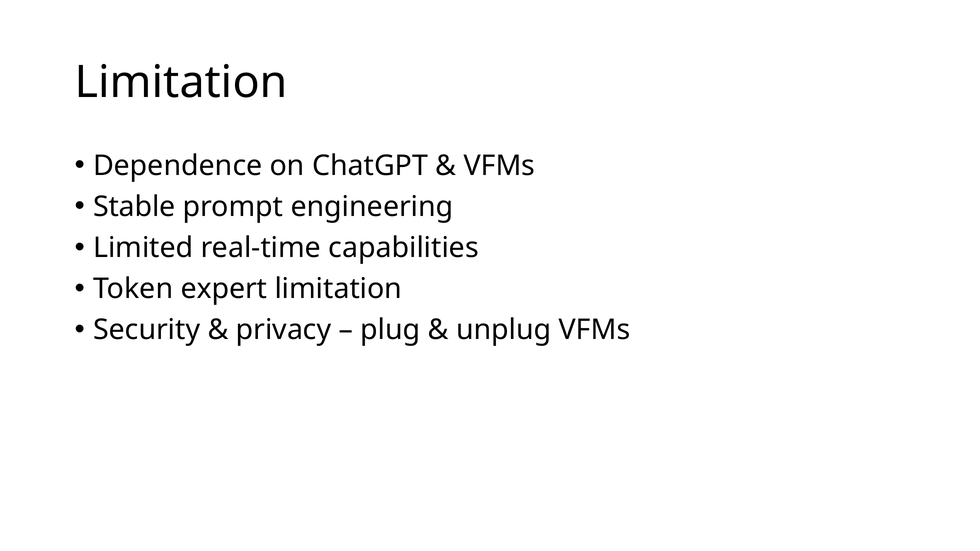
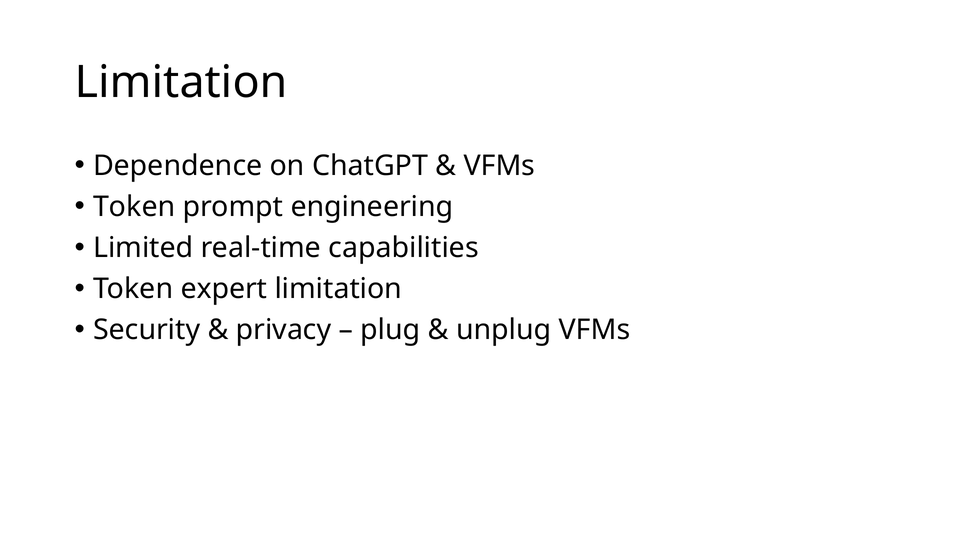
Stable at (134, 207): Stable -> Token
